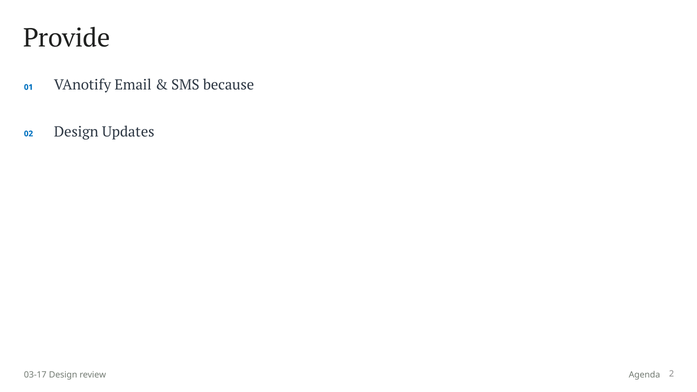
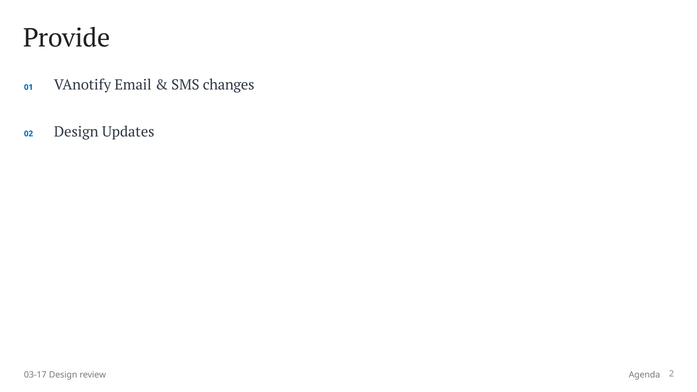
because: because -> changes
